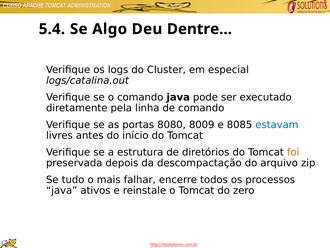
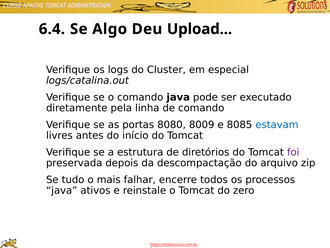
5.4: 5.4 -> 6.4
Dentre: Dentre -> Upload
foi colour: orange -> purple
